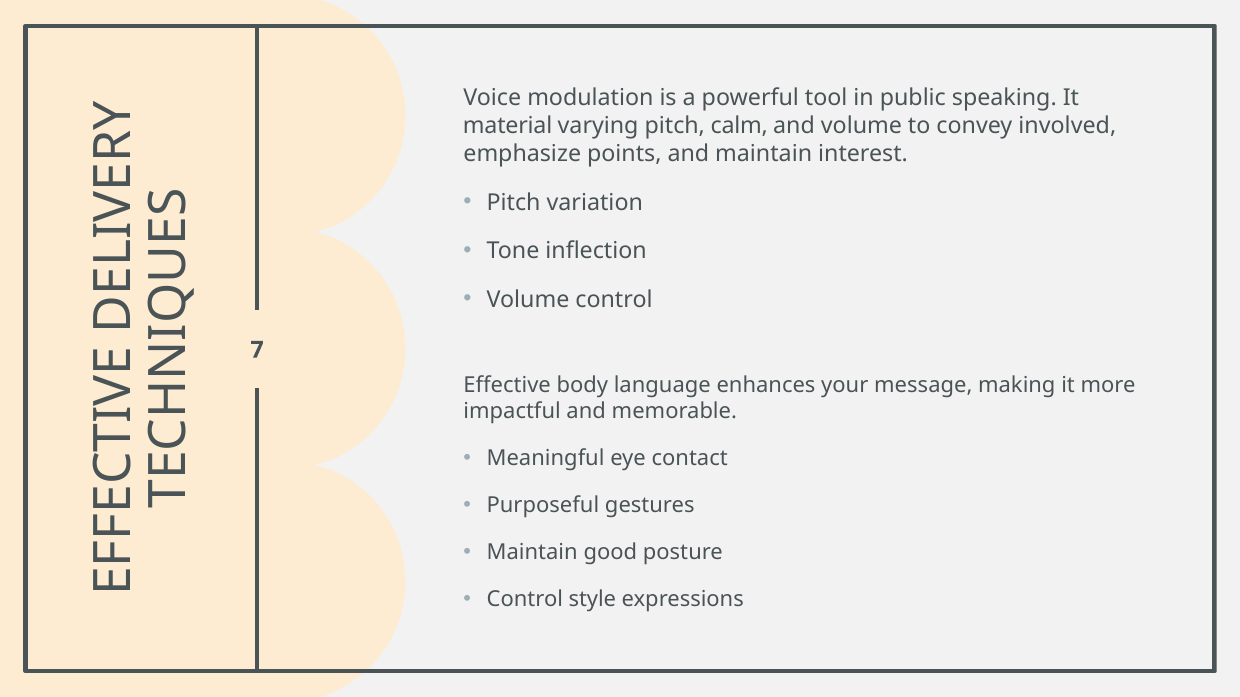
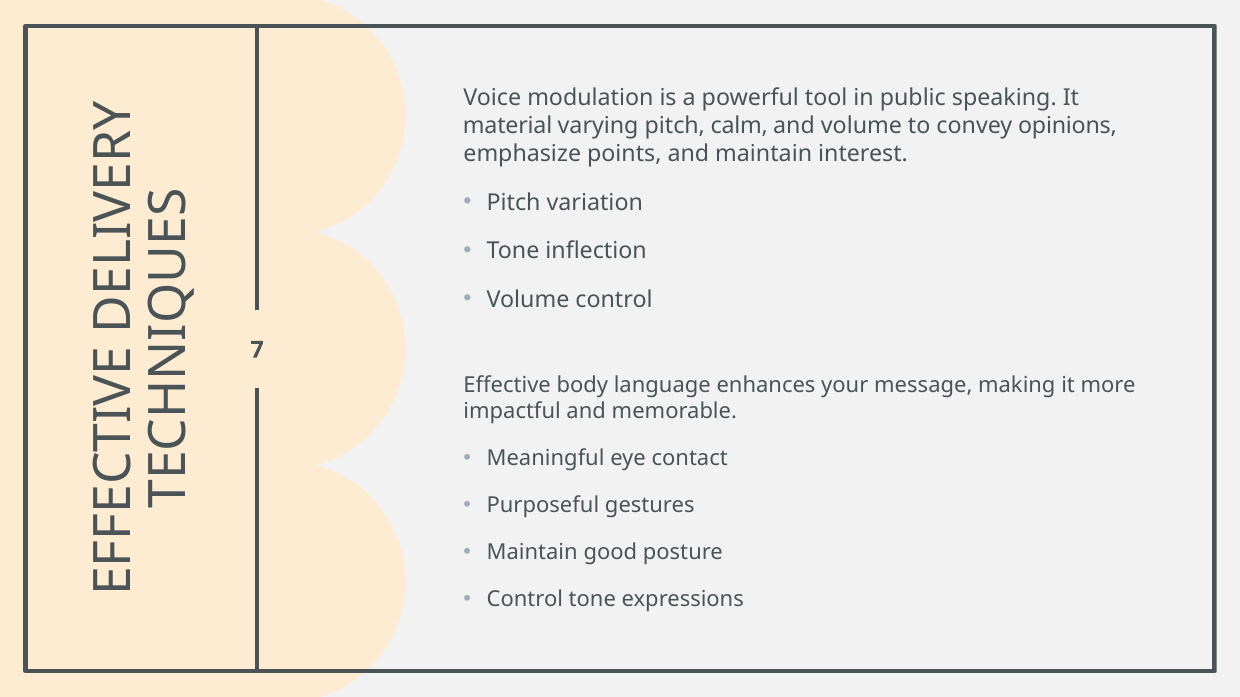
involved: involved -> opinions
Control style: style -> tone
